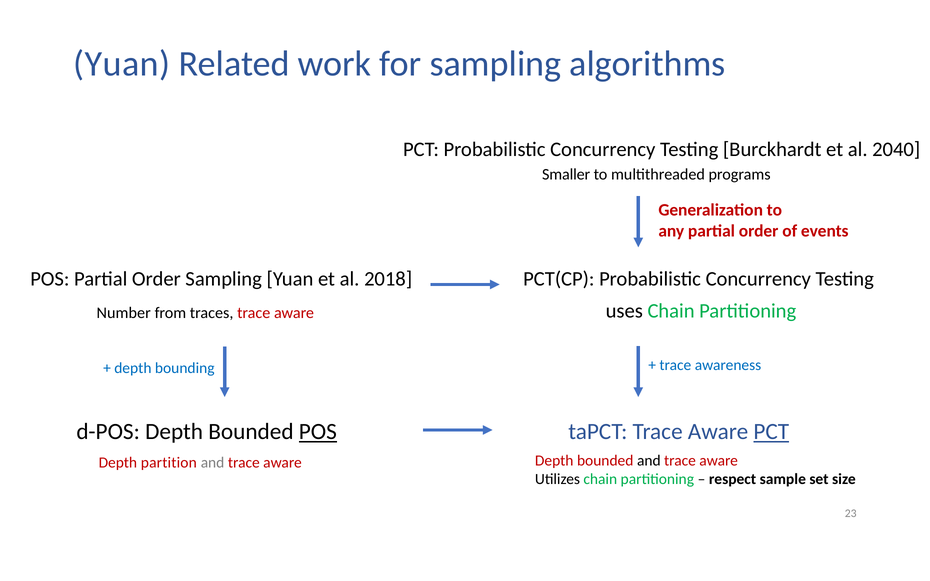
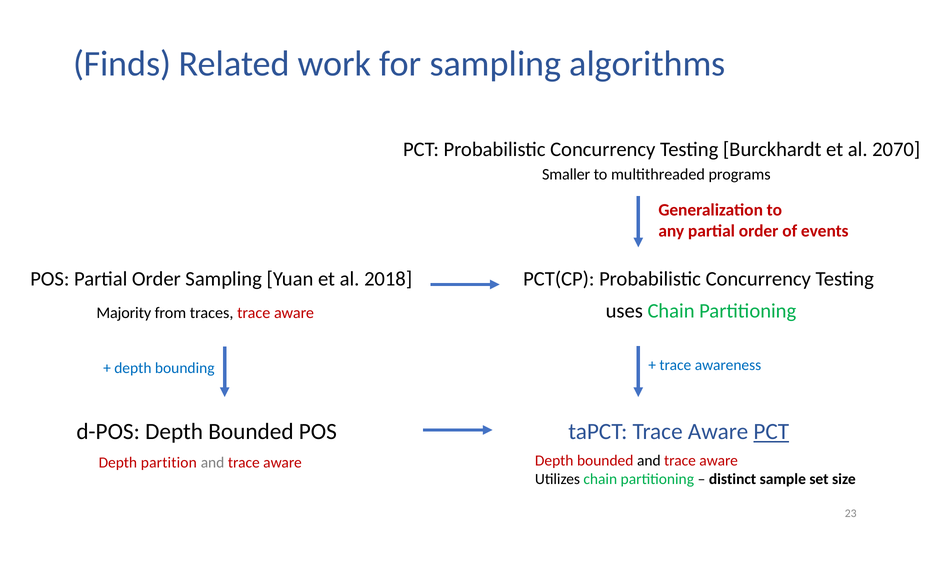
Yuan at (122, 64): Yuan -> Finds
2040: 2040 -> 2070
Number: Number -> Majority
POS at (318, 432) underline: present -> none
respect: respect -> distinct
